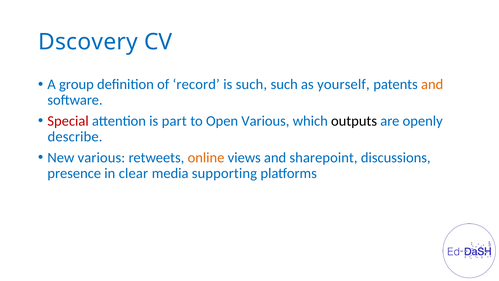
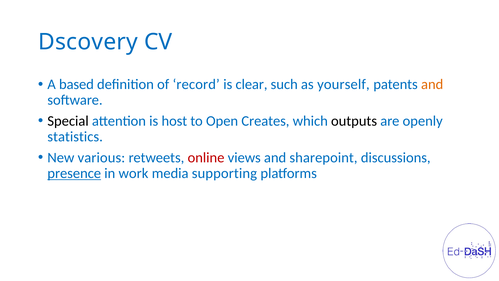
group: group -> based
is such: such -> clear
Special colour: red -> black
part: part -> host
Open Various: Various -> Creates
describe: describe -> statistics
online colour: orange -> red
presence underline: none -> present
clear: clear -> work
